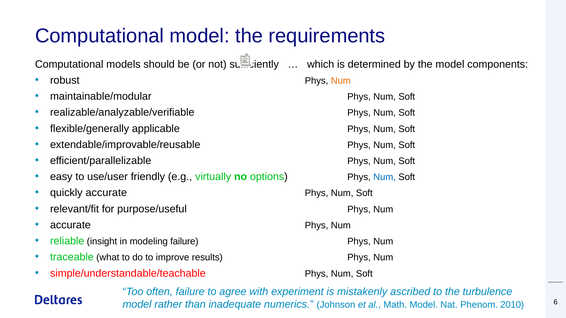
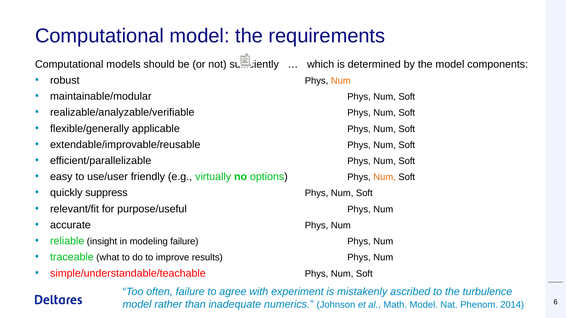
Num at (385, 177) colour: blue -> orange
quickly accurate: accurate -> suppress
2010: 2010 -> 2014
